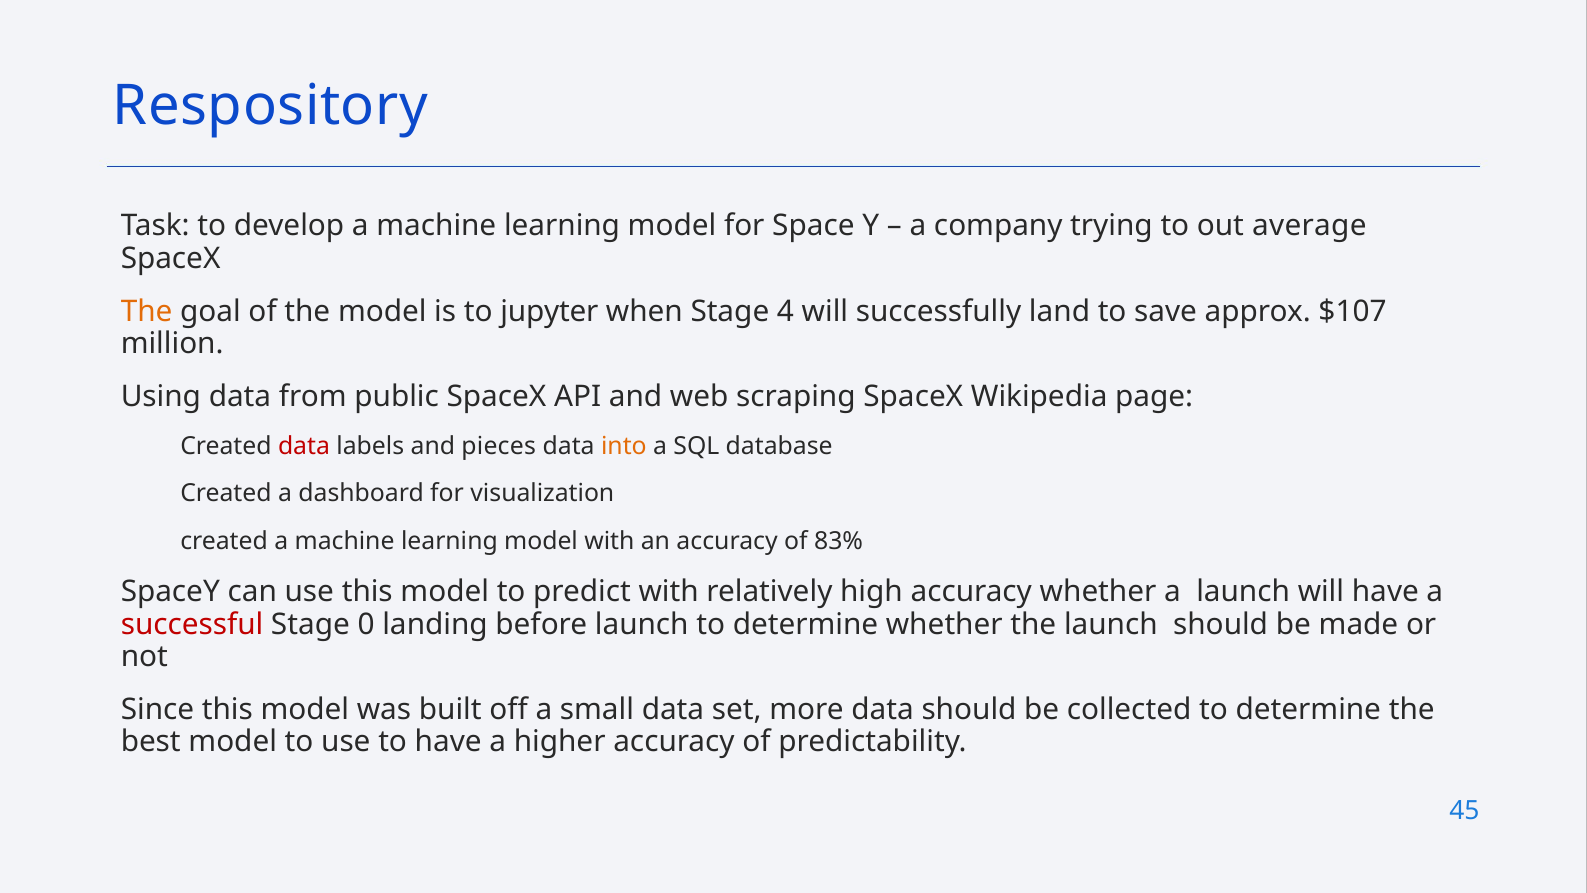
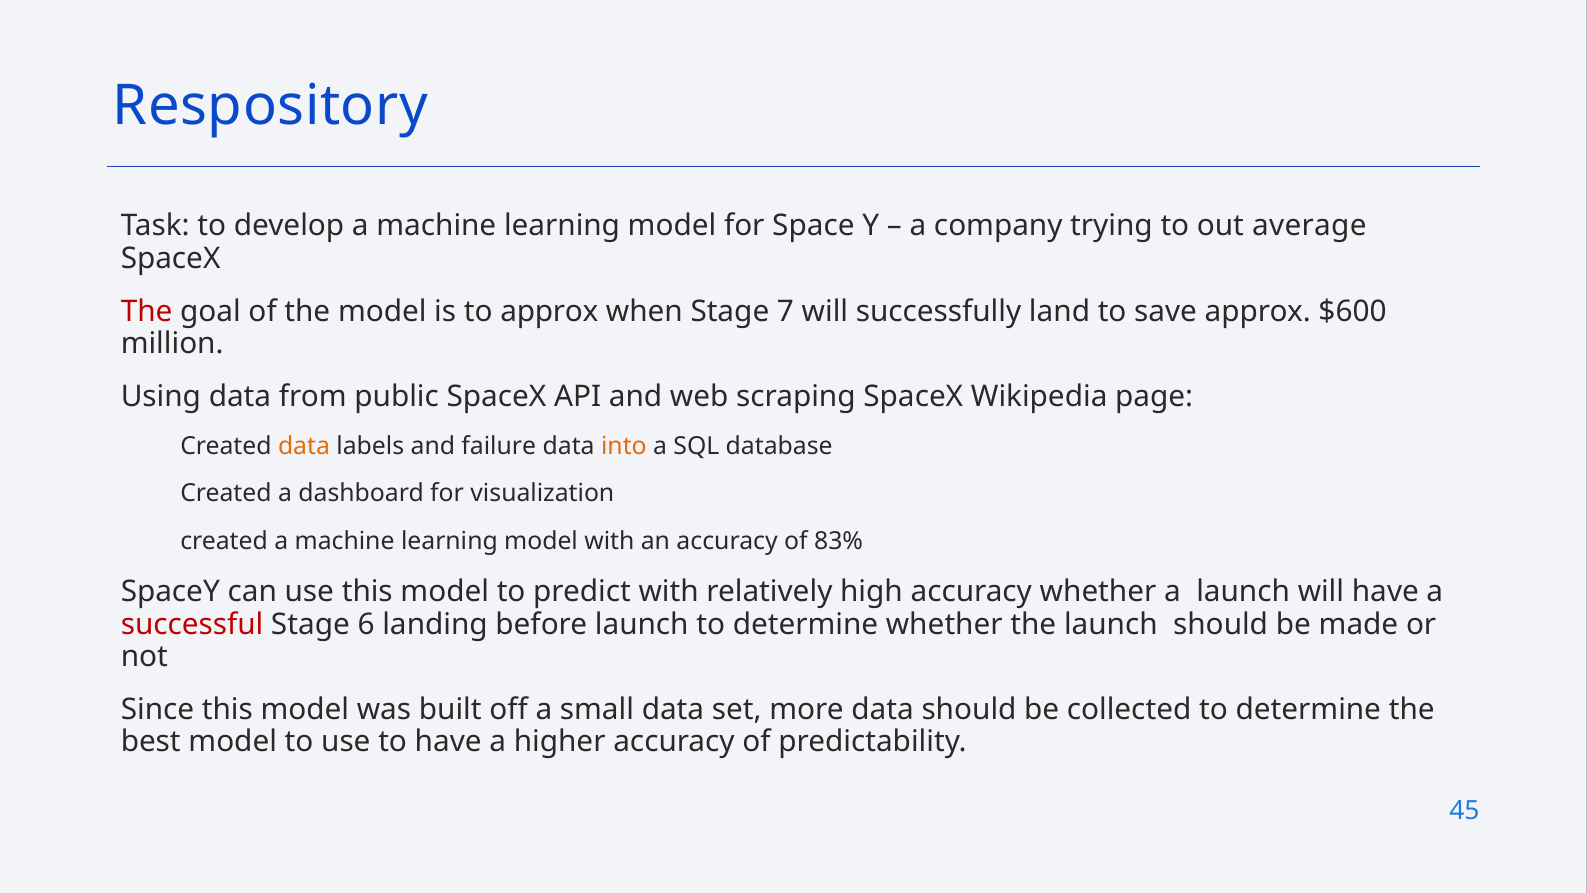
The at (147, 311) colour: orange -> red
to jupyter: jupyter -> approx
4: 4 -> 7
$107: $107 -> $600
data at (304, 446) colour: red -> orange
pieces: pieces -> failure
0: 0 -> 6
